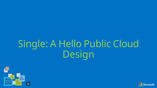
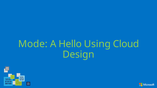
Single: Single -> Mode
Public: Public -> Using
